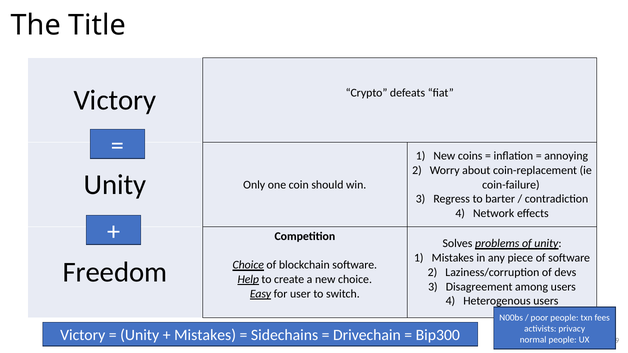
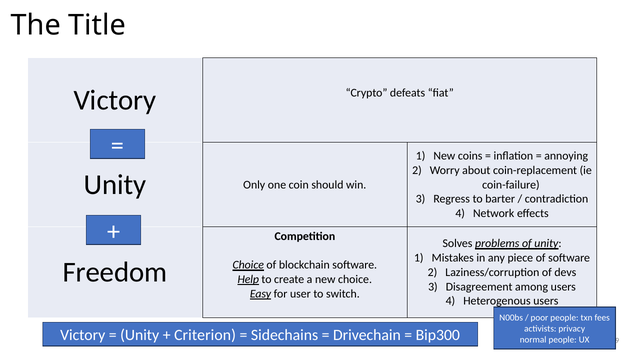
Mistakes at (205, 335): Mistakes -> Criterion
